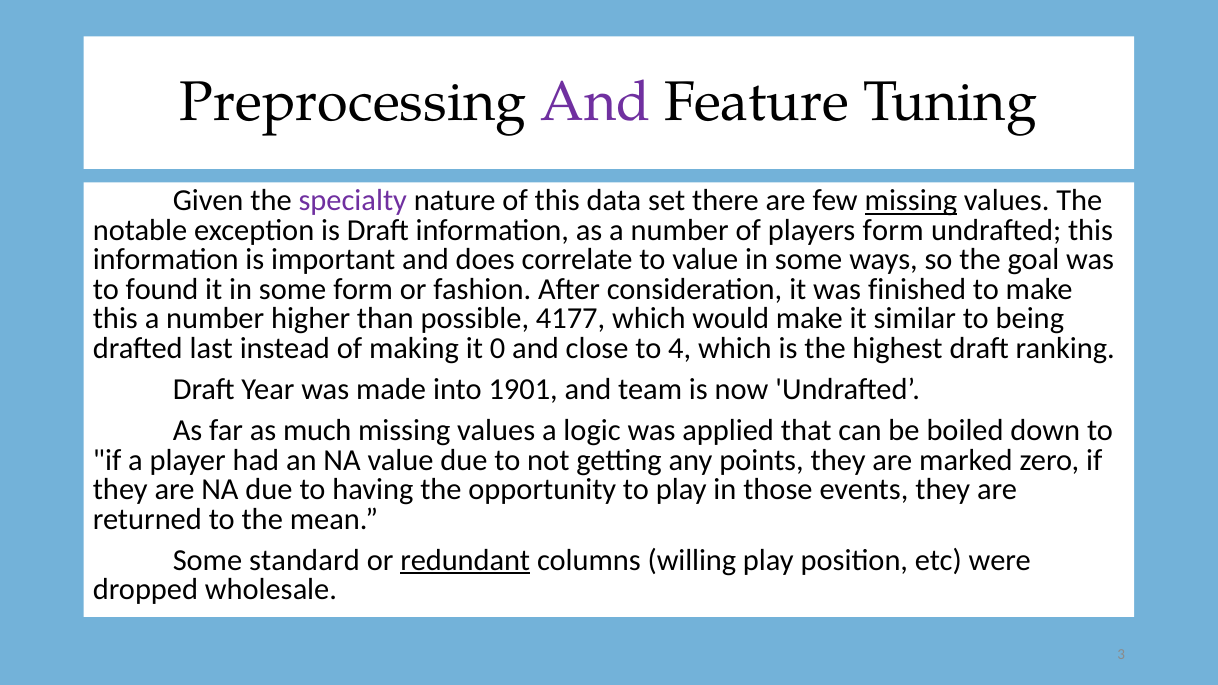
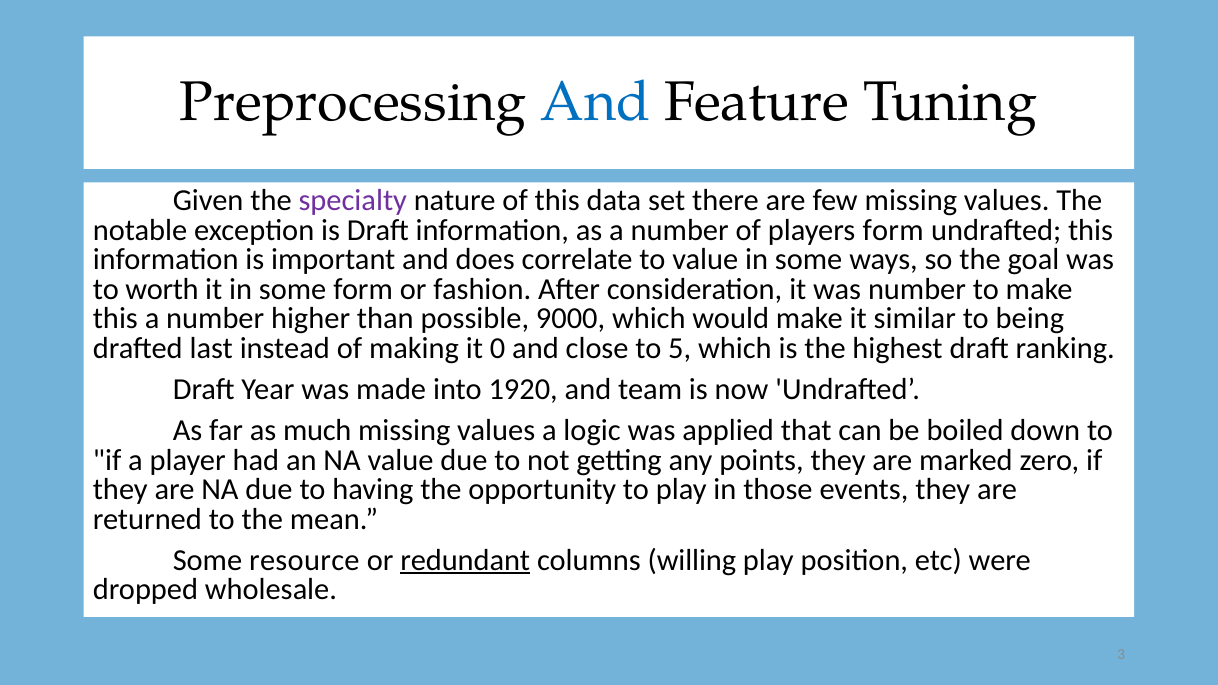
And at (596, 102) colour: purple -> blue
missing at (911, 201) underline: present -> none
found: found -> worth
was finished: finished -> number
4177: 4177 -> 9000
4: 4 -> 5
1901: 1901 -> 1920
standard: standard -> resource
